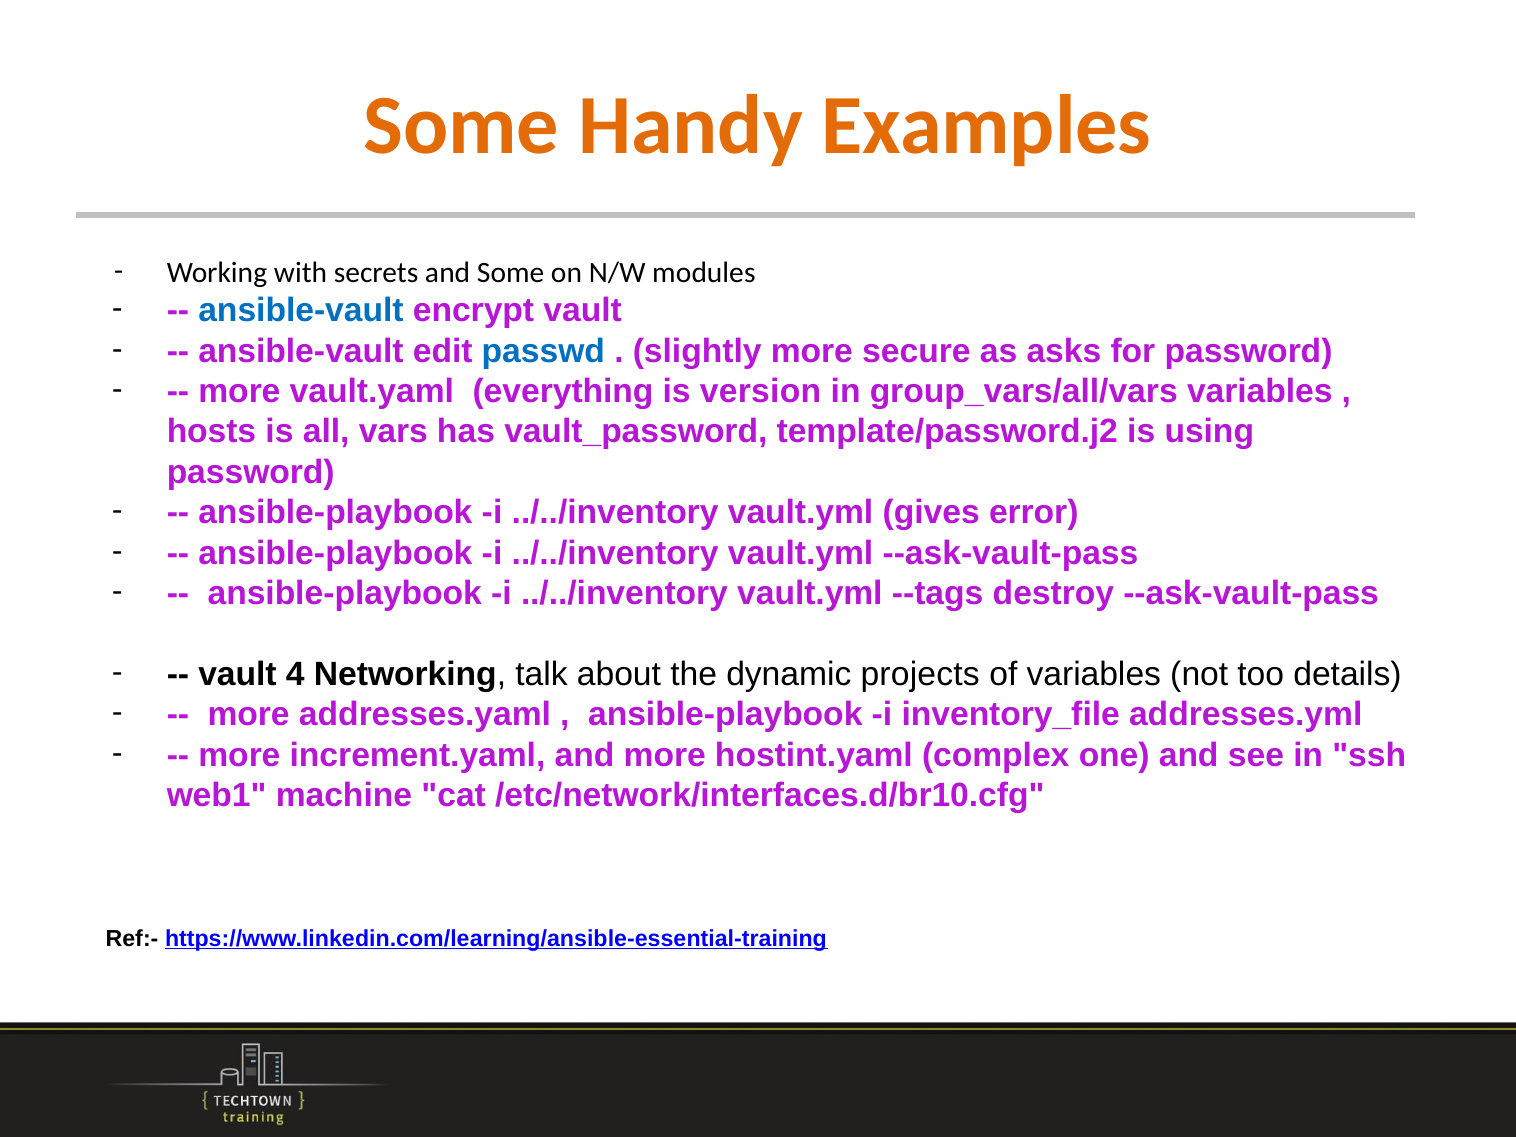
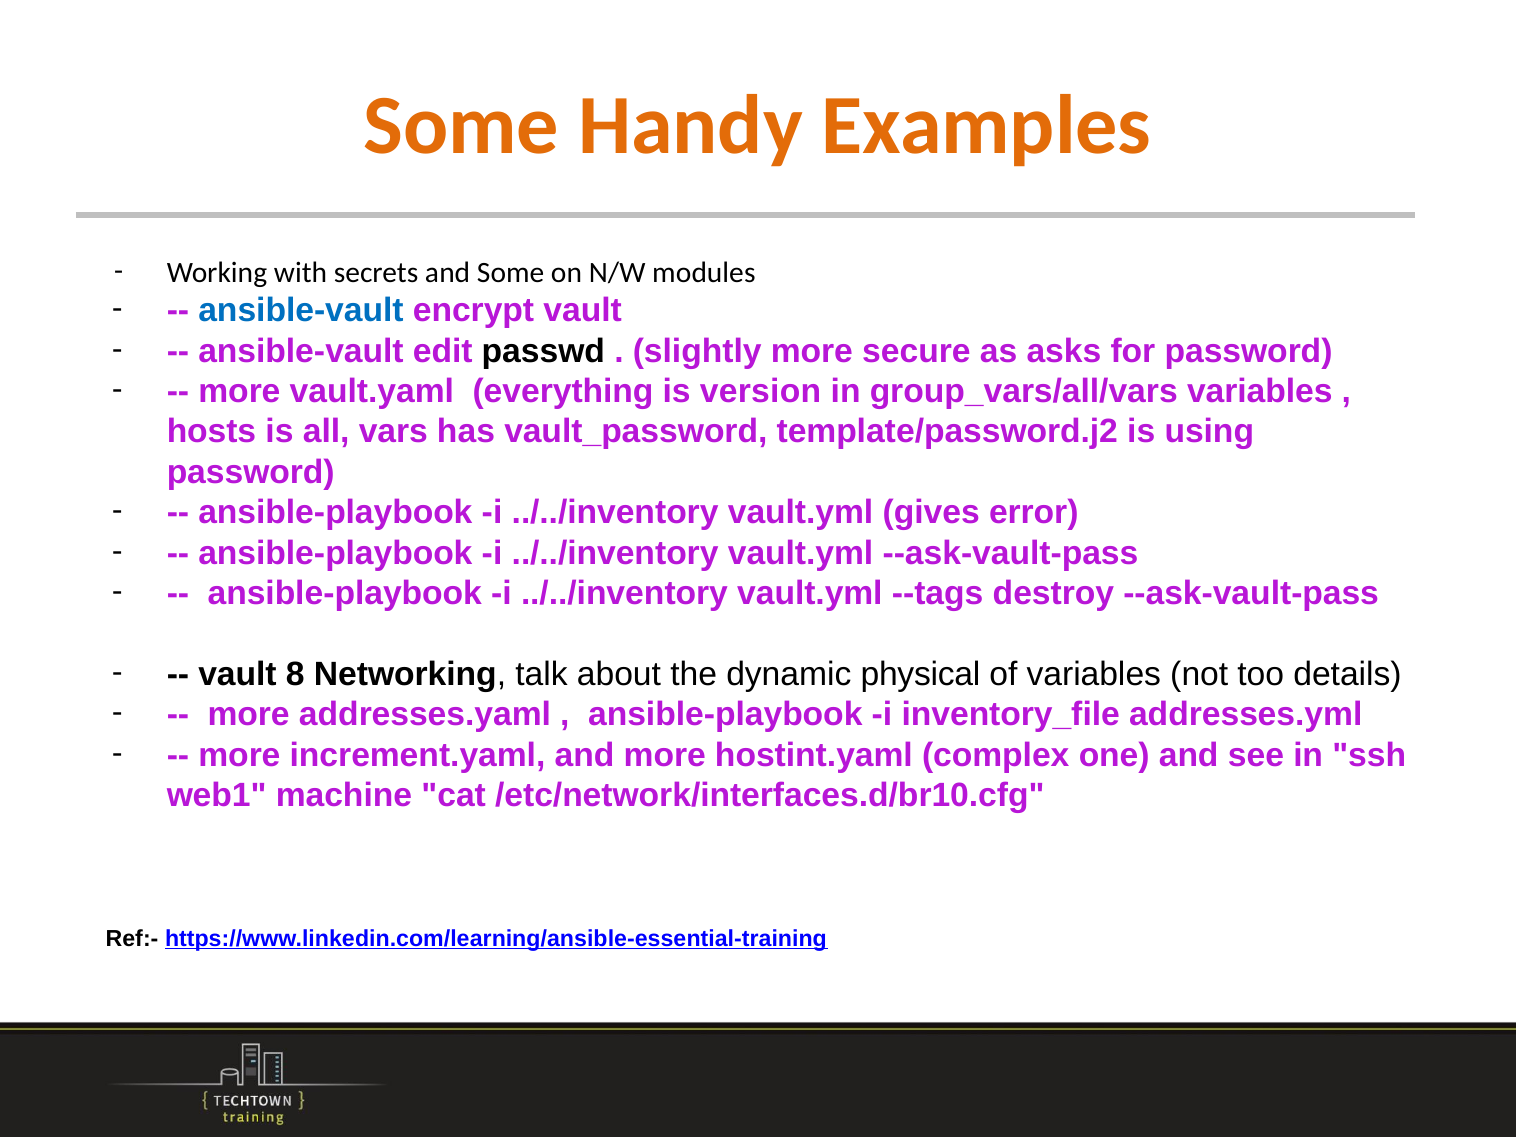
passwd colour: blue -> black
4: 4 -> 8
projects: projects -> physical
